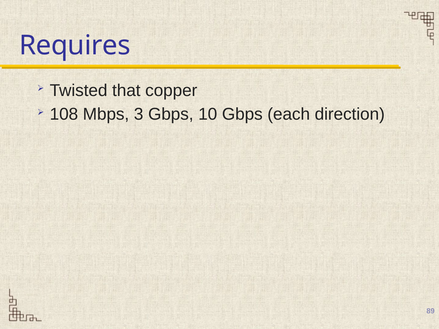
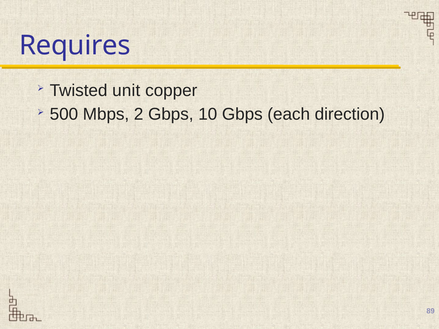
that: that -> unit
108: 108 -> 500
3: 3 -> 2
